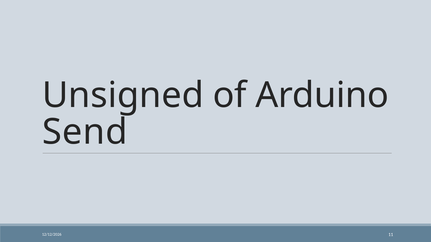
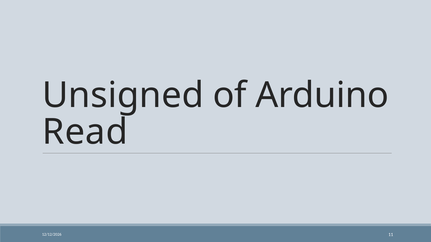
Send: Send -> Read
